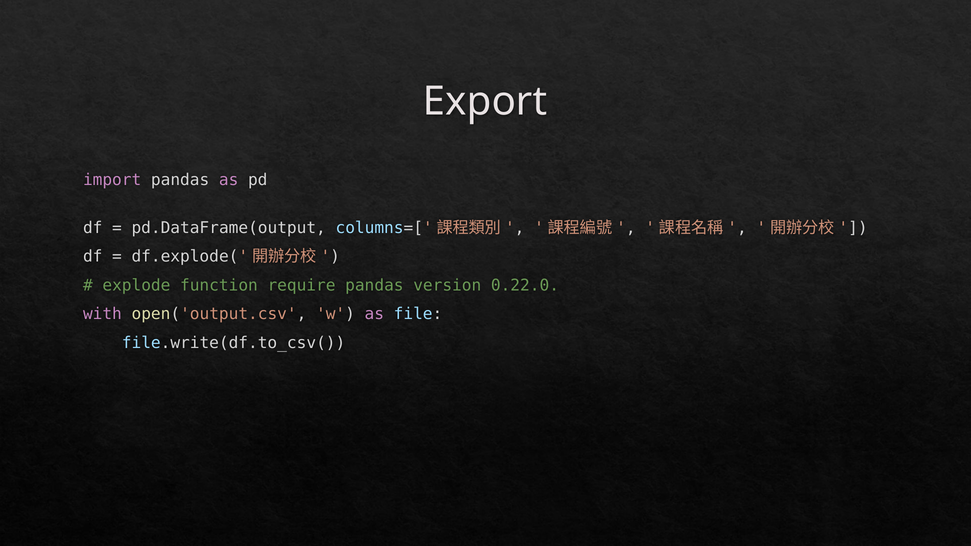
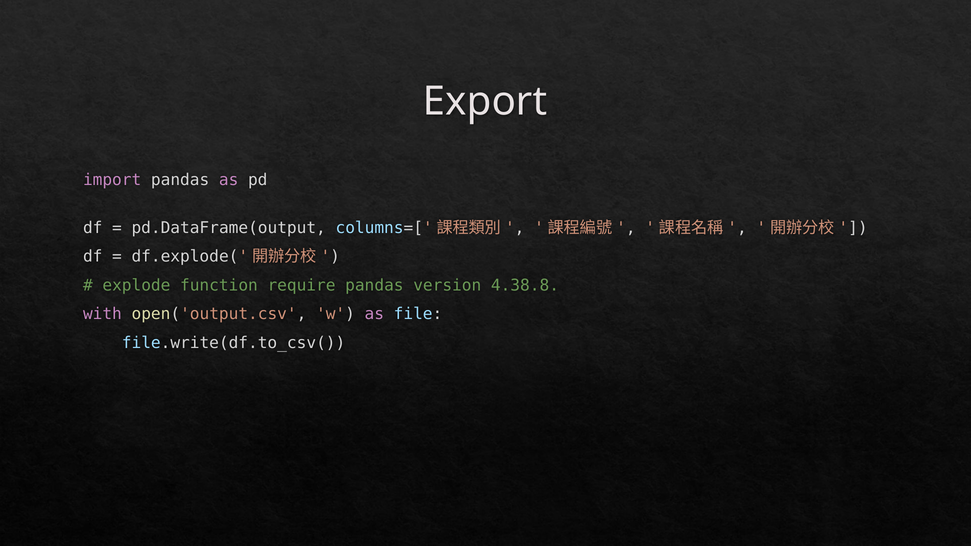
0.22.0: 0.22.0 -> 4.38.8
